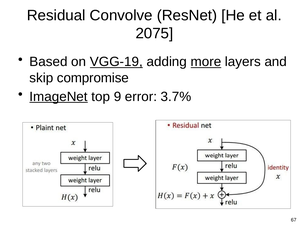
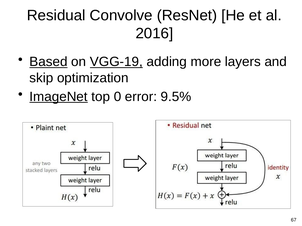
2075: 2075 -> 2016
Based underline: none -> present
more underline: present -> none
compromise: compromise -> optimization
9: 9 -> 0
3.7%: 3.7% -> 9.5%
